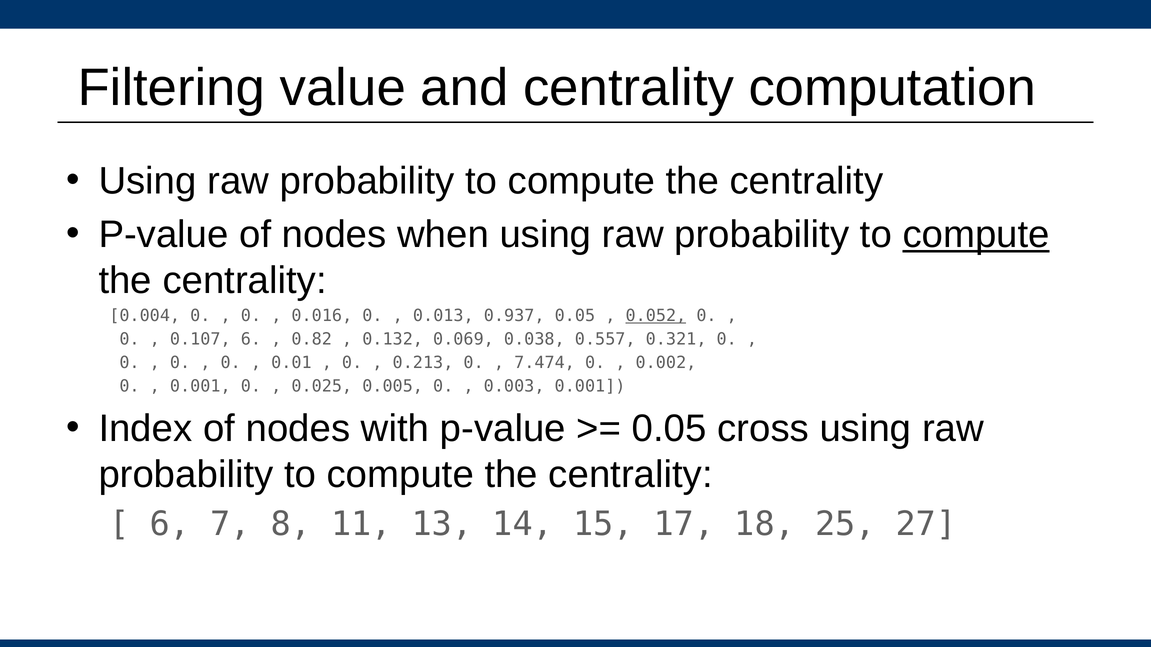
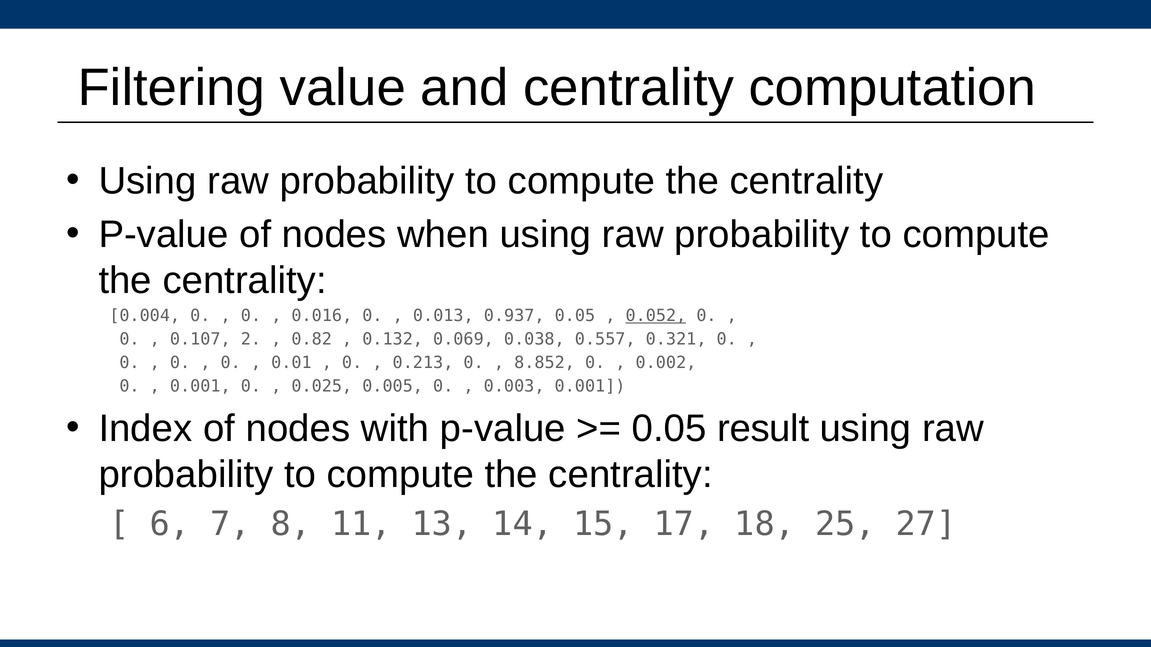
compute at (976, 235) underline: present -> none
0.107 6: 6 -> 2
7.474: 7.474 -> 8.852
cross: cross -> result
